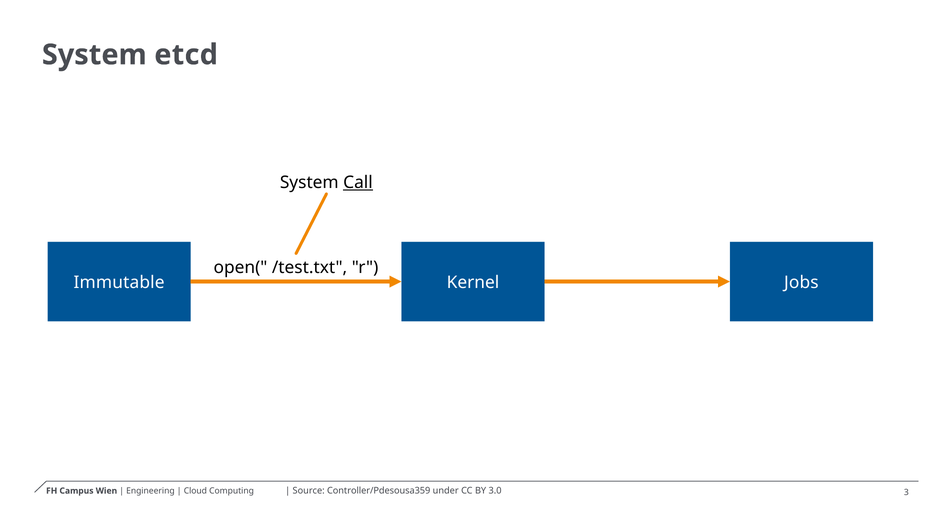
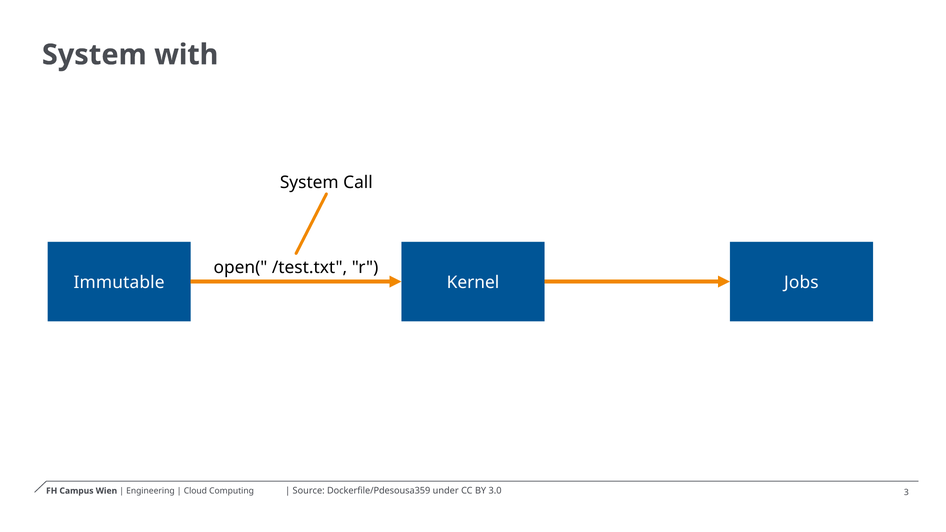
etcd: etcd -> with
Call underline: present -> none
Controller/Pdesousa359: Controller/Pdesousa359 -> Dockerfile/Pdesousa359
